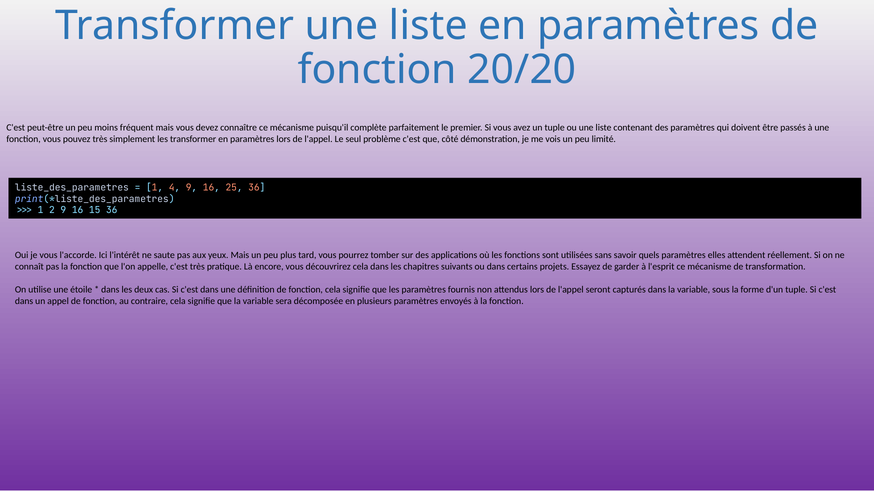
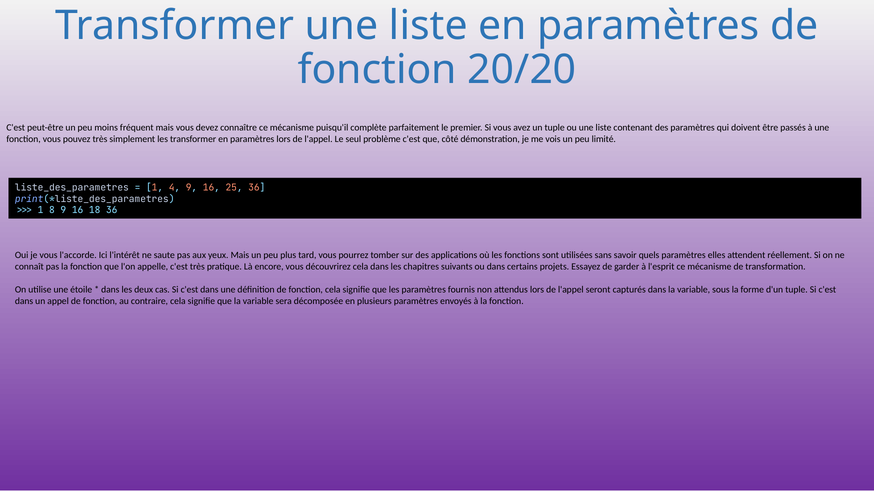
2: 2 -> 8
15: 15 -> 18
